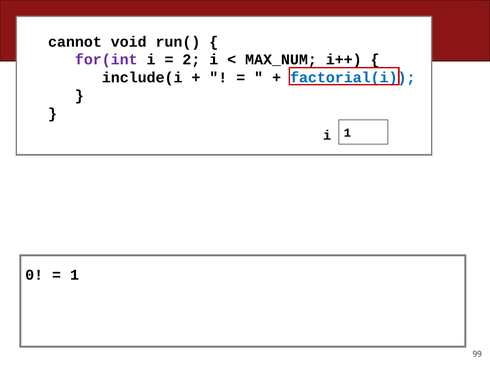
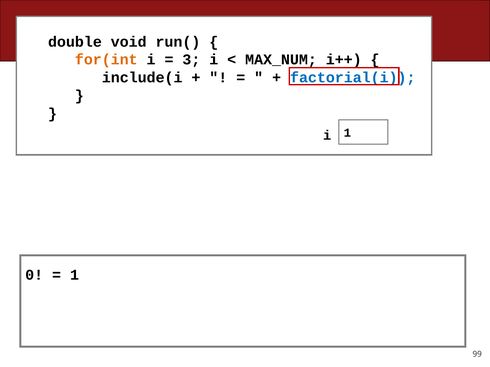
cannot: cannot -> double
for(int colour: purple -> orange
2: 2 -> 3
